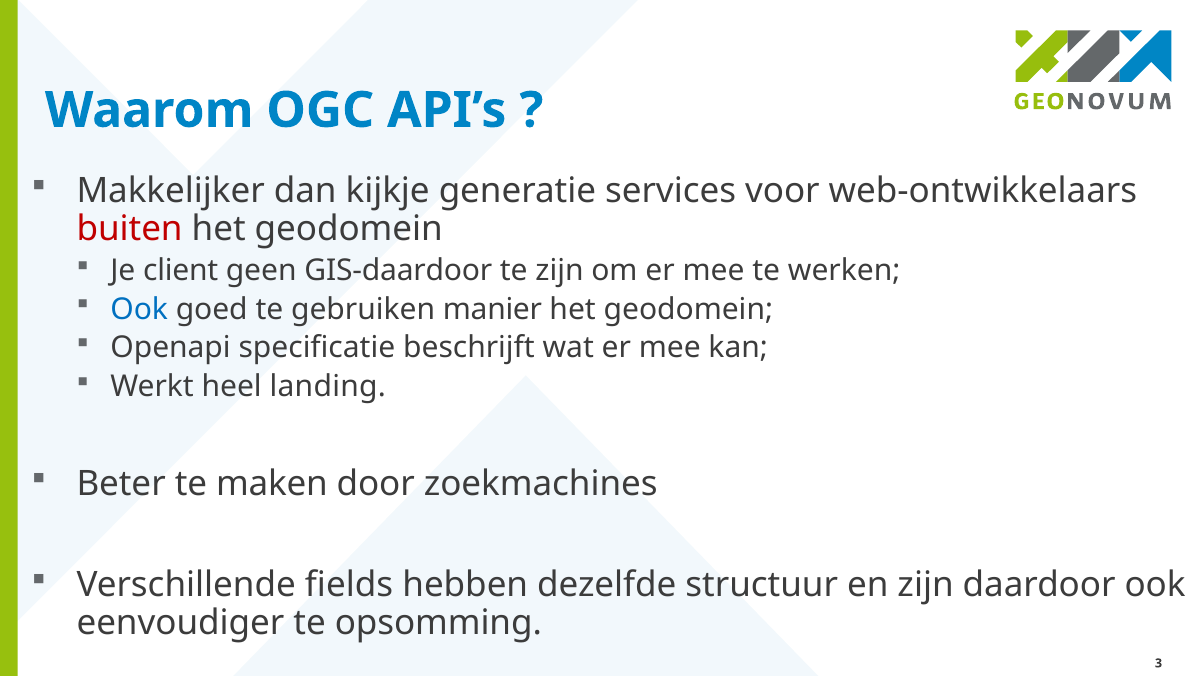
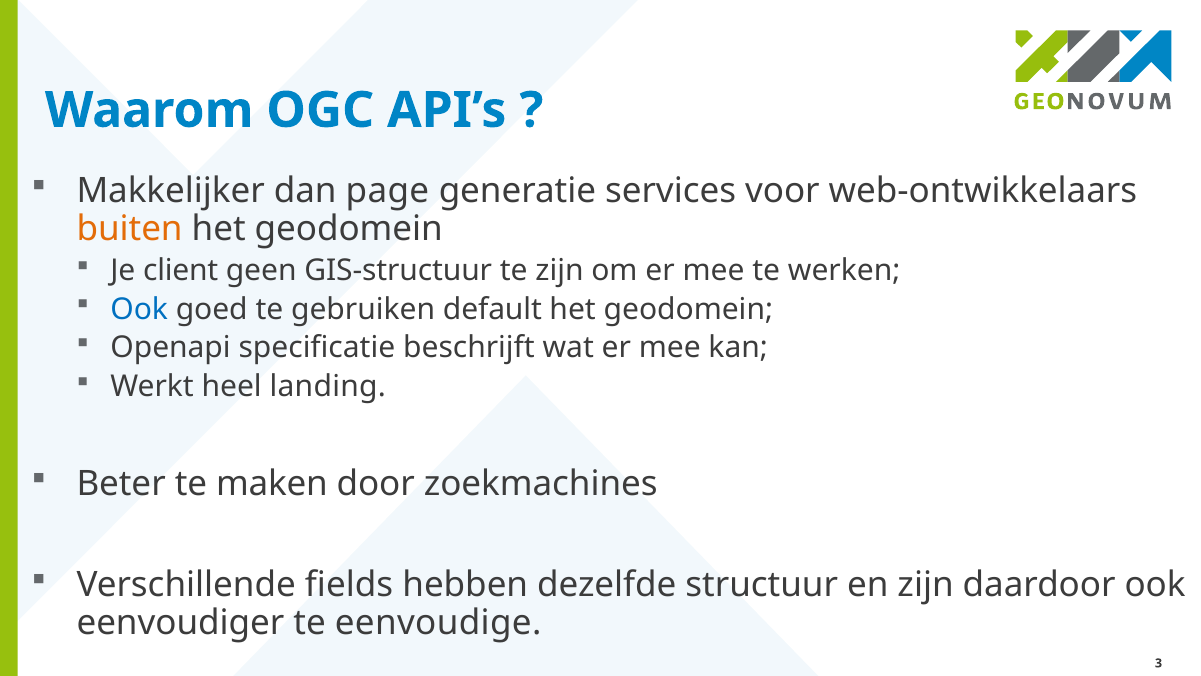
kijkje: kijkje -> page
buiten colour: red -> orange
GIS-daardoor: GIS-daardoor -> GIS-structuur
manier: manier -> default
opsomming: opsomming -> eenvoudige
